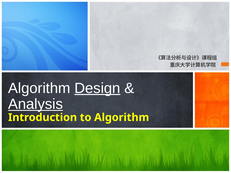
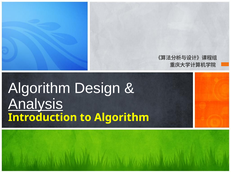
Design underline: present -> none
